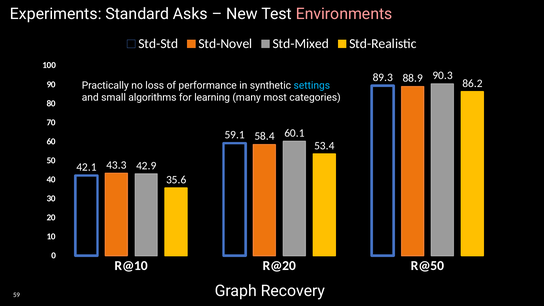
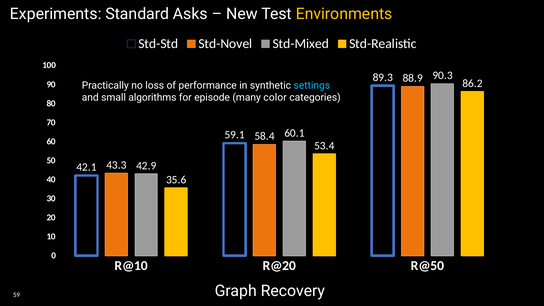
Environments colour: pink -> yellow
learning: learning -> episode
most: most -> color
